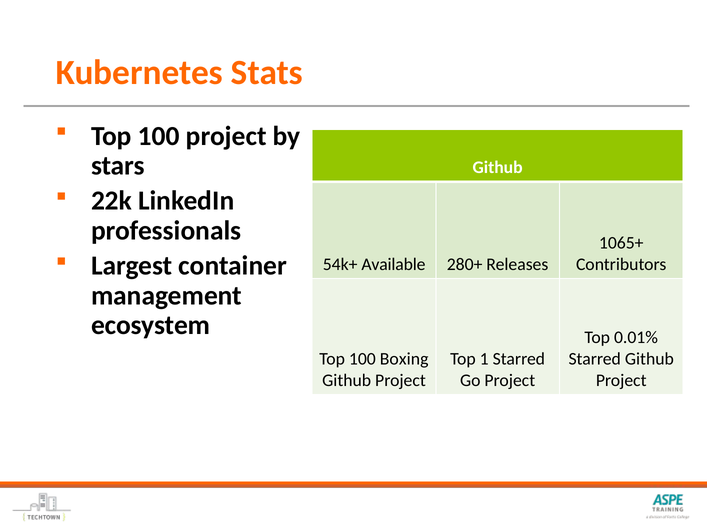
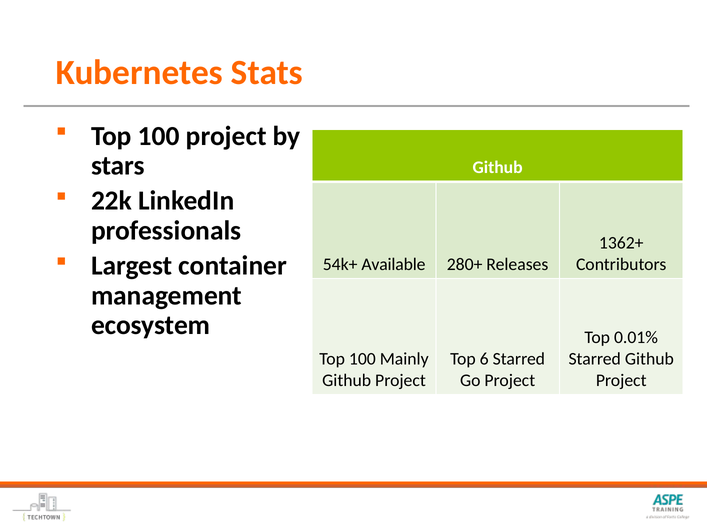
1065+: 1065+ -> 1362+
Boxing: Boxing -> Mainly
1: 1 -> 6
